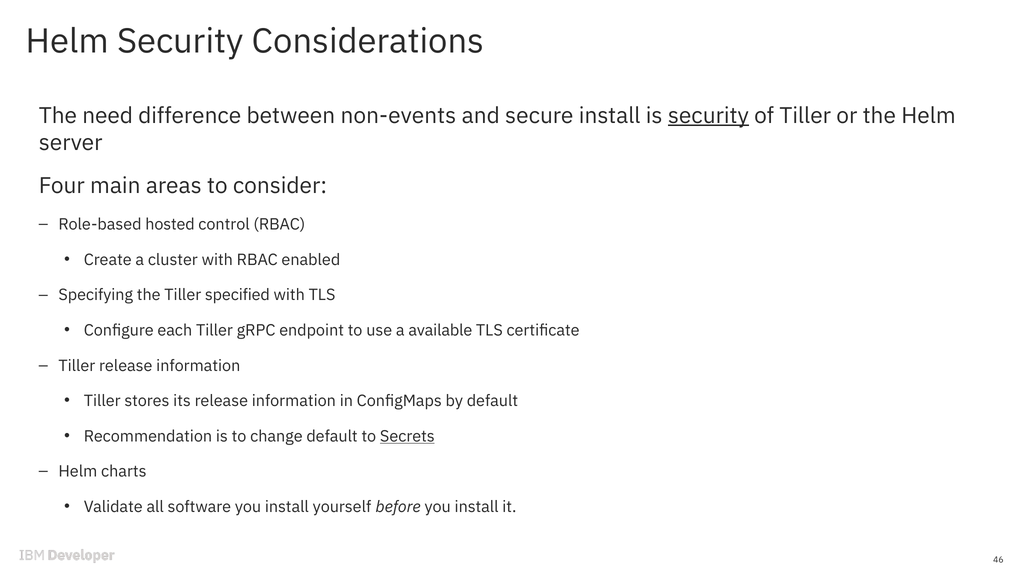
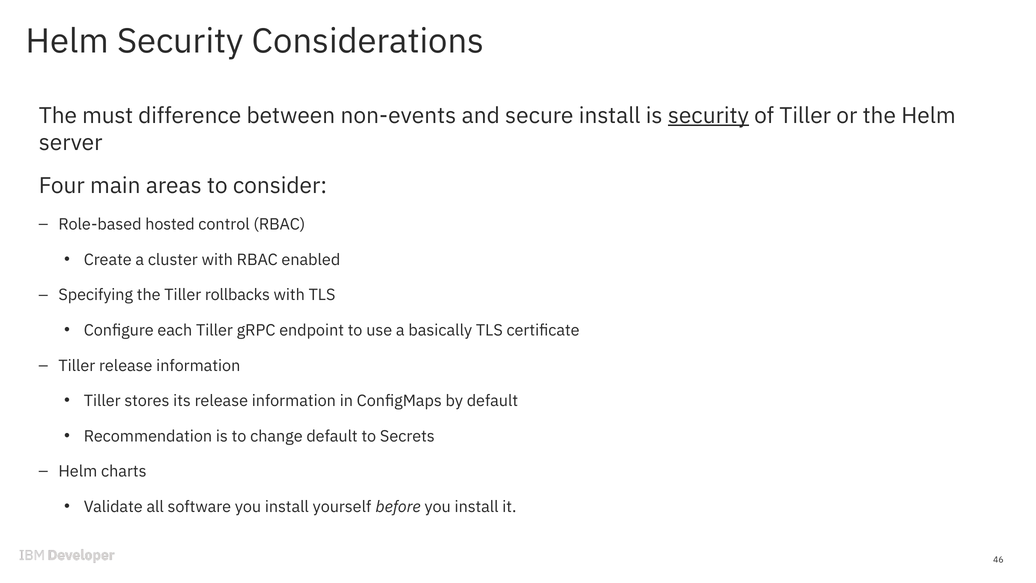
need: need -> must
specified: specified -> rollbacks
available: available -> basically
Secrets underline: present -> none
